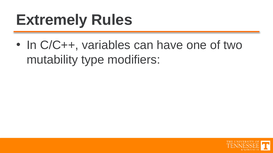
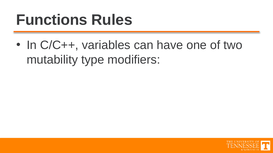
Extremely: Extremely -> Functions
